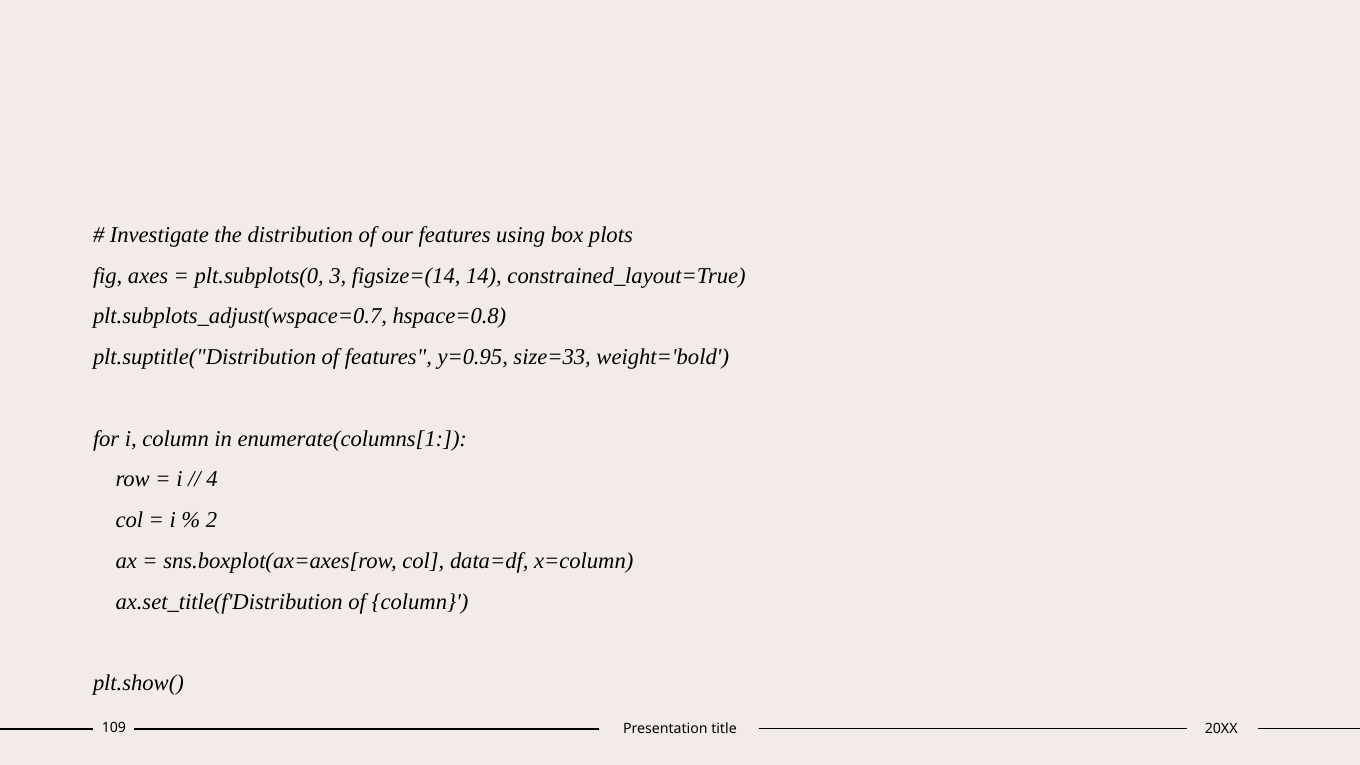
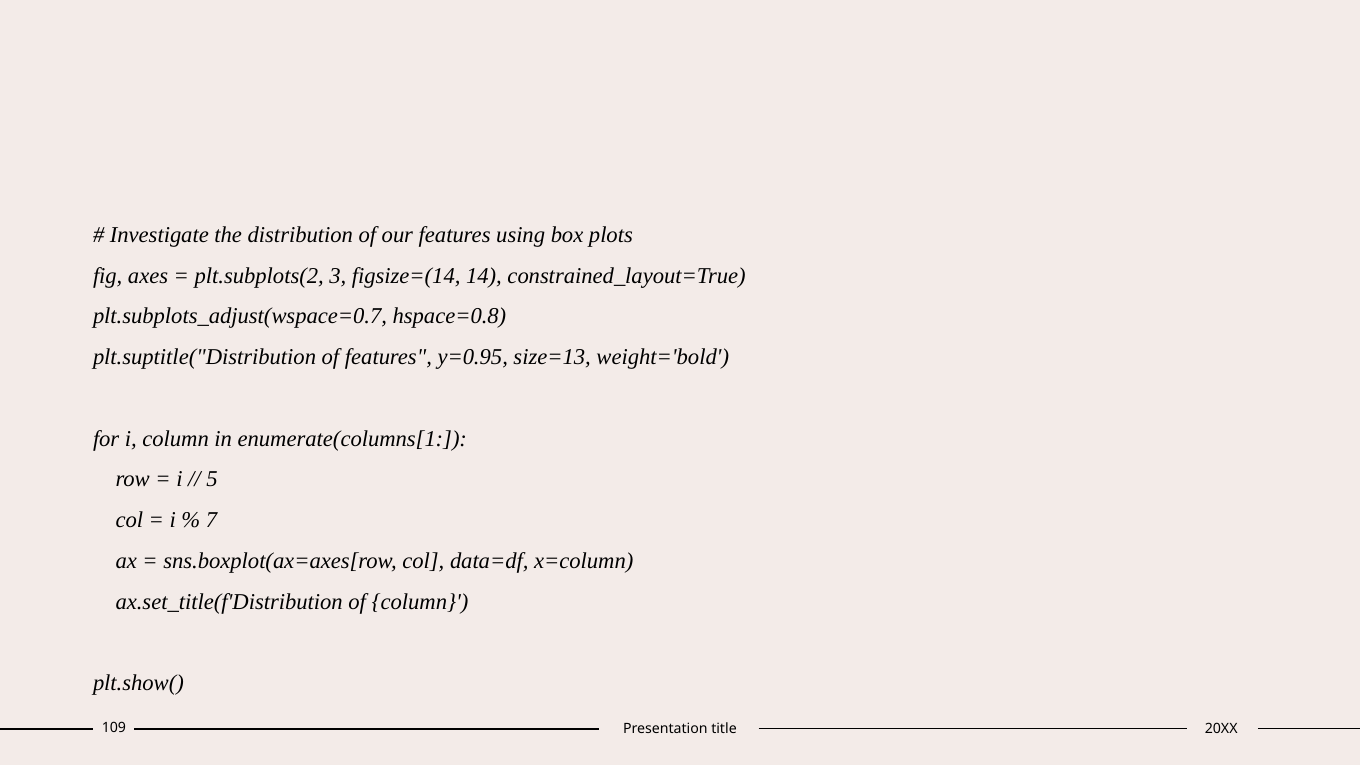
plt.subplots(0: plt.subplots(0 -> plt.subplots(2
size=33: size=33 -> size=13
4: 4 -> 5
2: 2 -> 7
